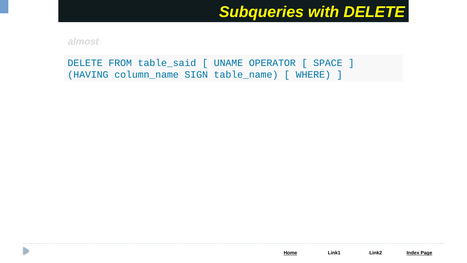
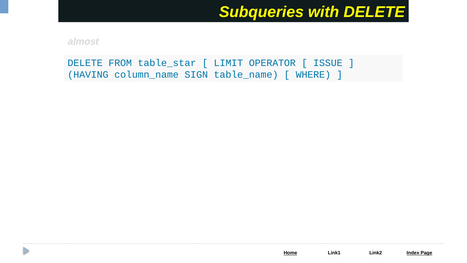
table_said: table_said -> table_star
UNAME: UNAME -> LIMIT
SPACE: SPACE -> ISSUE
